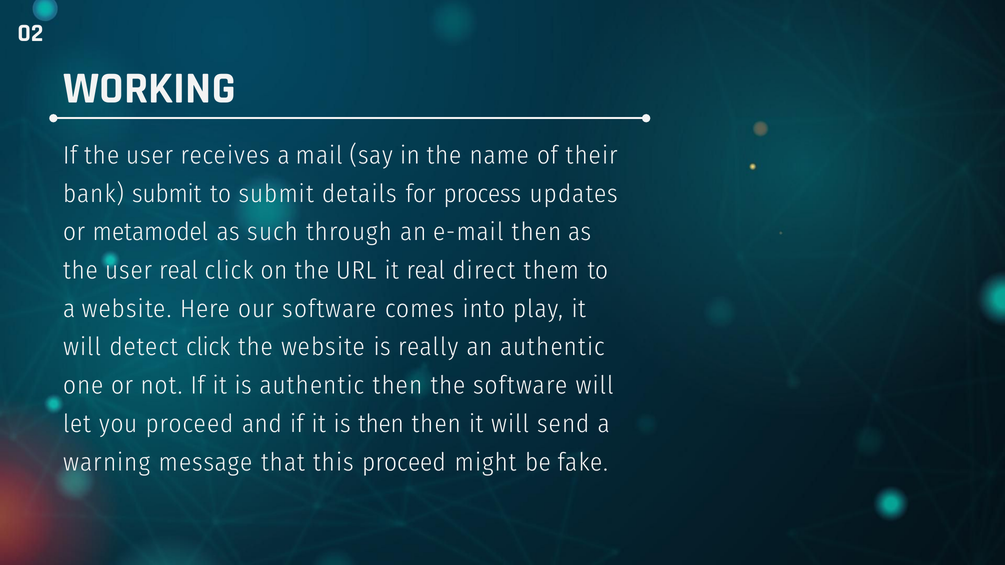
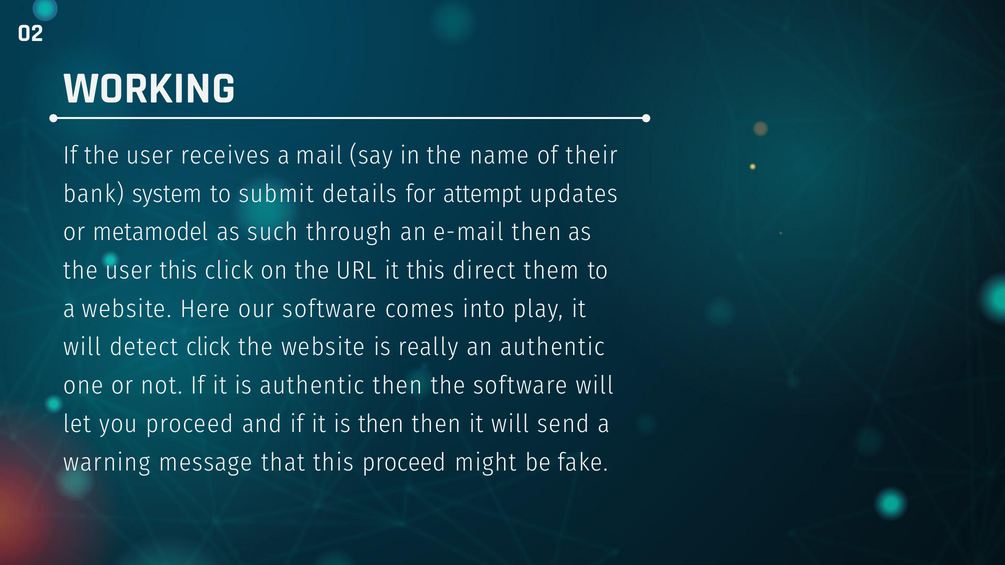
bank submit: submit -> system
process: process -> attempt
user real: real -> this
it real: real -> this
